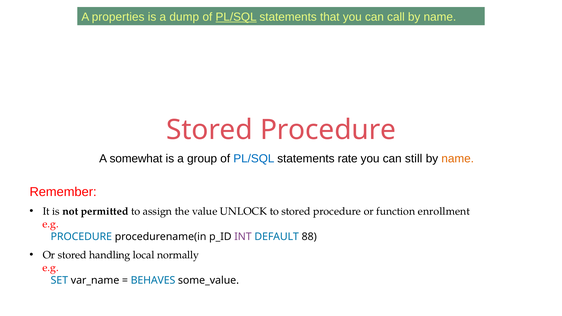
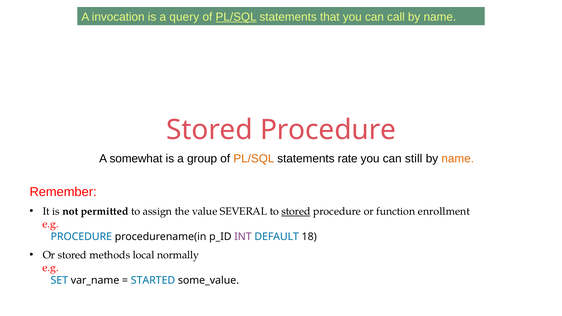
properties: properties -> invocation
dump: dump -> query
PL/SQL at (254, 159) colour: blue -> orange
UNLOCK: UNLOCK -> SEVERAL
stored at (296, 211) underline: none -> present
88: 88 -> 18
handling: handling -> methods
BEHAVES: BEHAVES -> STARTED
